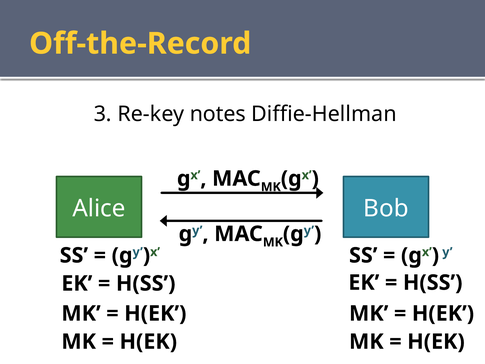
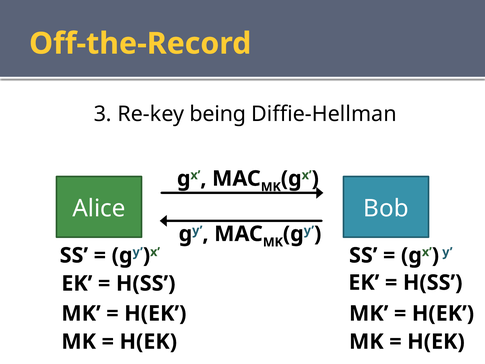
notes: notes -> being
